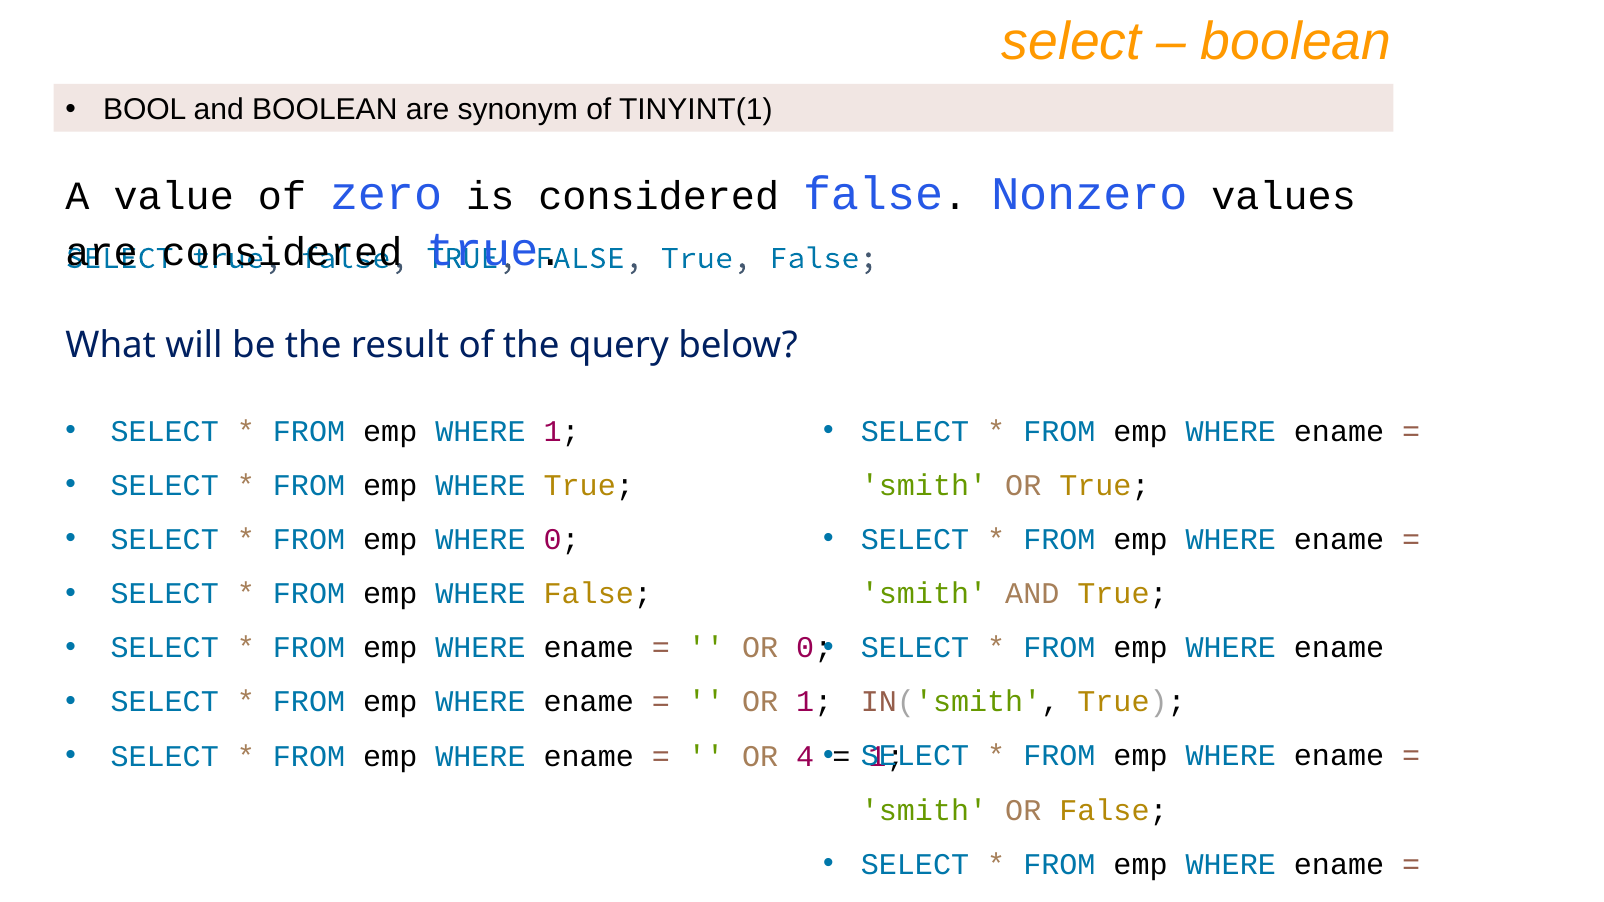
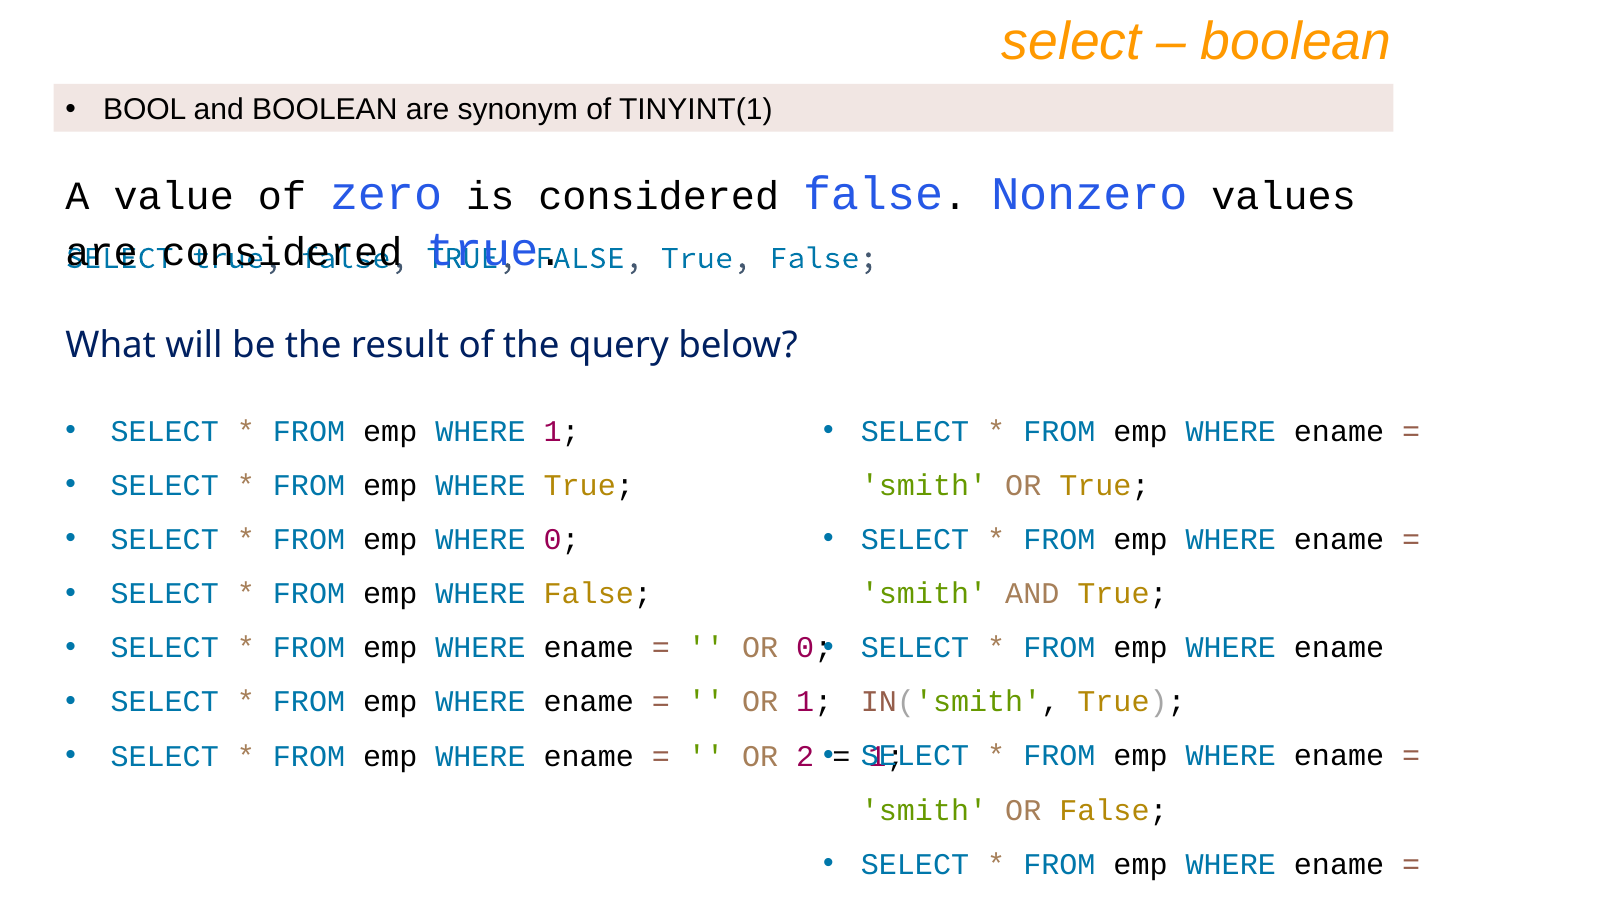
4: 4 -> 2
